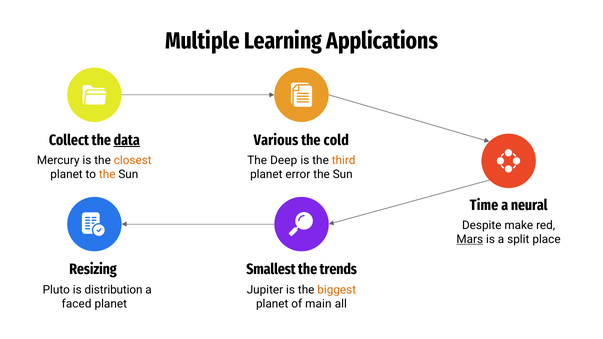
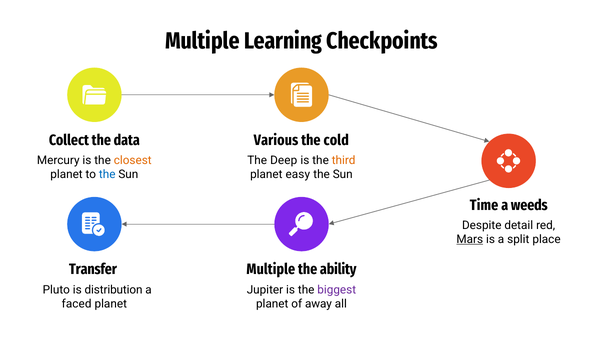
Applications: Applications -> Checkpoints
data underline: present -> none
the at (107, 175) colour: orange -> blue
error: error -> easy
neural: neural -> weeds
make: make -> detail
Resizing: Resizing -> Transfer
Smallest at (271, 270): Smallest -> Multiple
trends: trends -> ability
biggest colour: orange -> purple
main: main -> away
